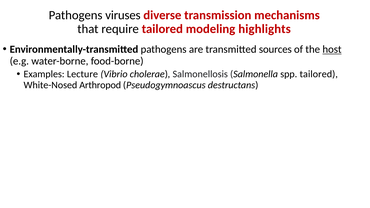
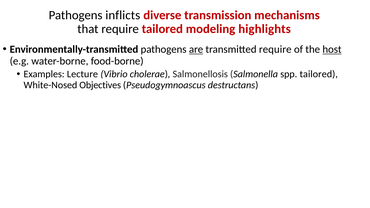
viruses: viruses -> inflicts
are underline: none -> present
transmitted sources: sources -> require
Arthropod: Arthropod -> Objectives
